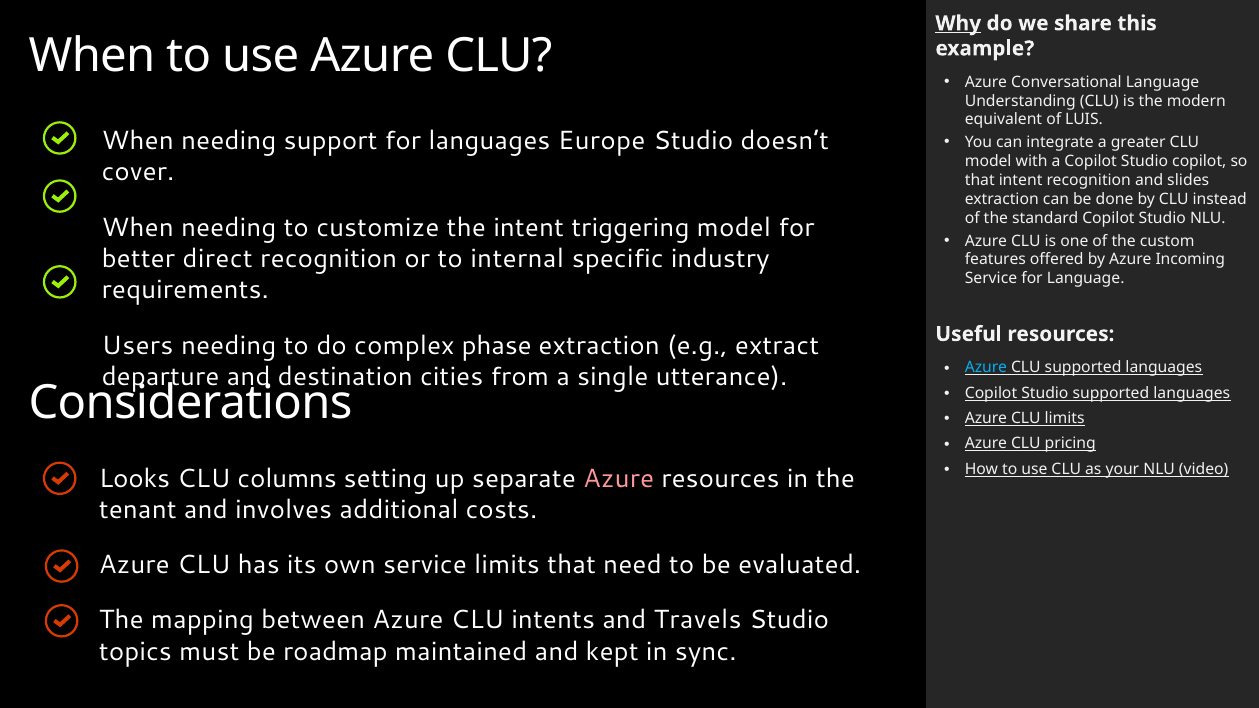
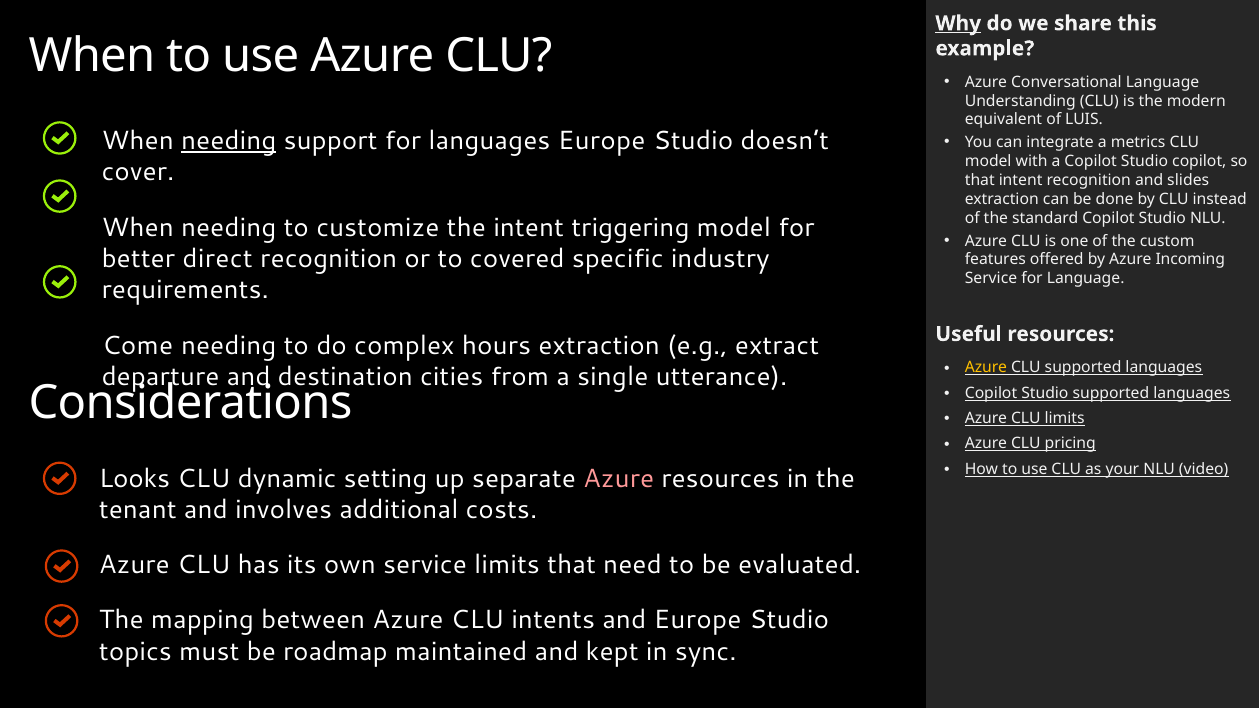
needing at (229, 141) underline: none -> present
greater: greater -> metrics
internal: internal -> covered
Users: Users -> Come
phase: phase -> hours
Azure at (986, 368) colour: light blue -> yellow
columns: columns -> dynamic
and Travels: Travels -> Europe
